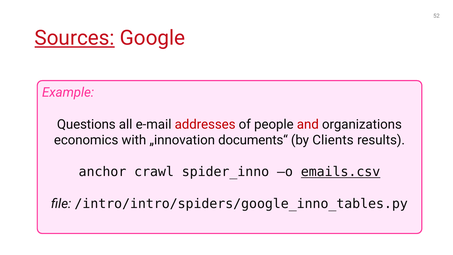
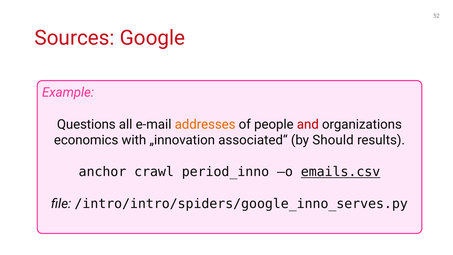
Sources underline: present -> none
addresses colour: red -> orange
documents“: documents“ -> associated“
Clients: Clients -> Should
spider_inno: spider_inno -> period_inno
/intro/intro/spiders/google_inno_tables.py: /intro/intro/spiders/google_inno_tables.py -> /intro/intro/spiders/google_inno_serves.py
